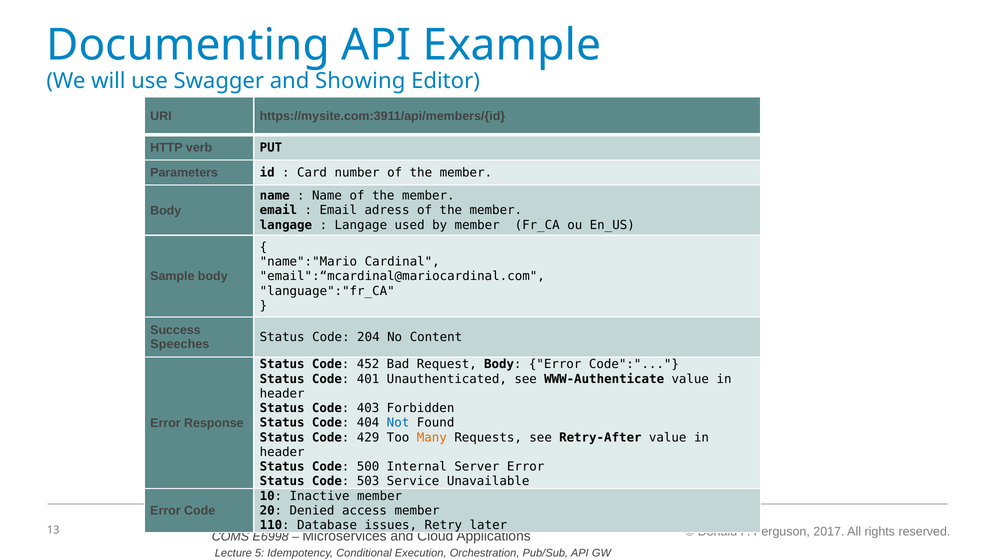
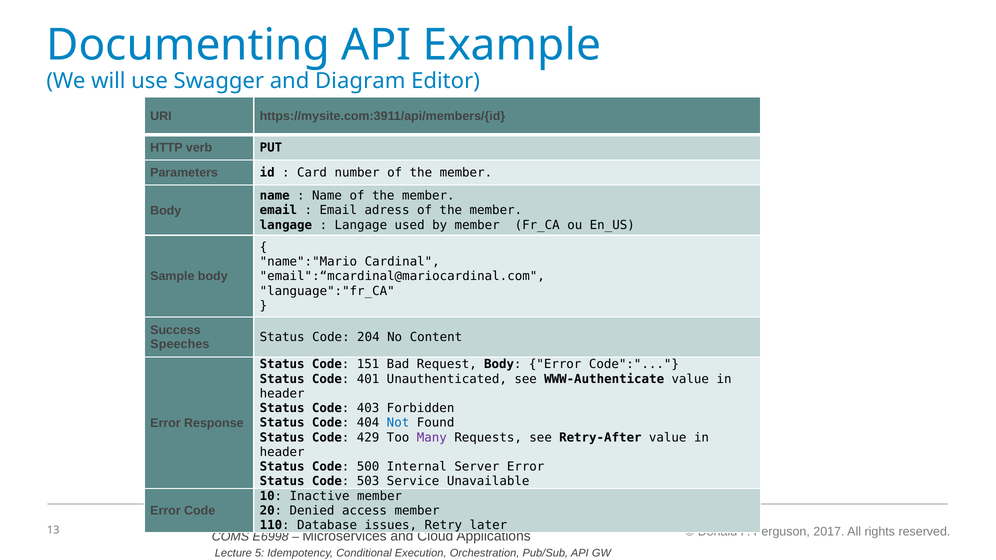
Showing: Showing -> Diagram
452: 452 -> 151
Many colour: orange -> purple
